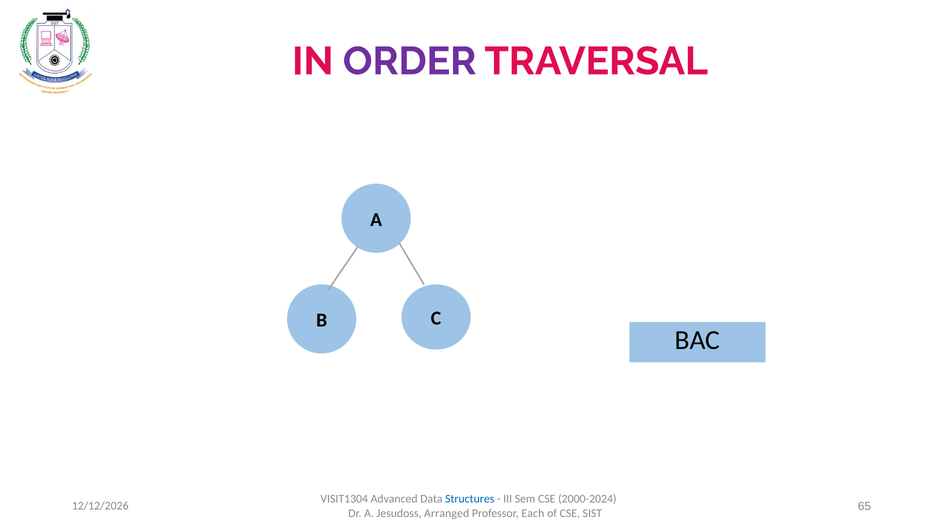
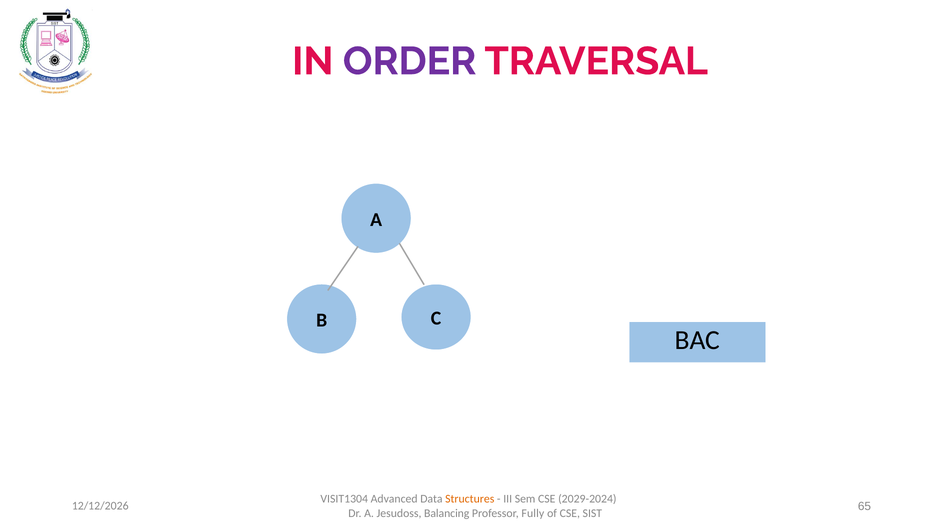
Structures colour: blue -> orange
2000-2024: 2000-2024 -> 2029-2024
Arranged: Arranged -> Balancing
Each: Each -> Fully
